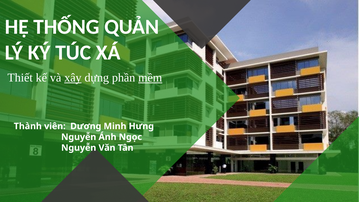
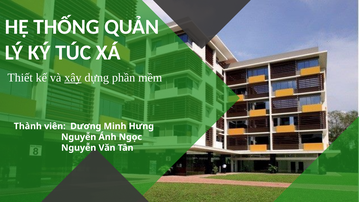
mềm underline: present -> none
